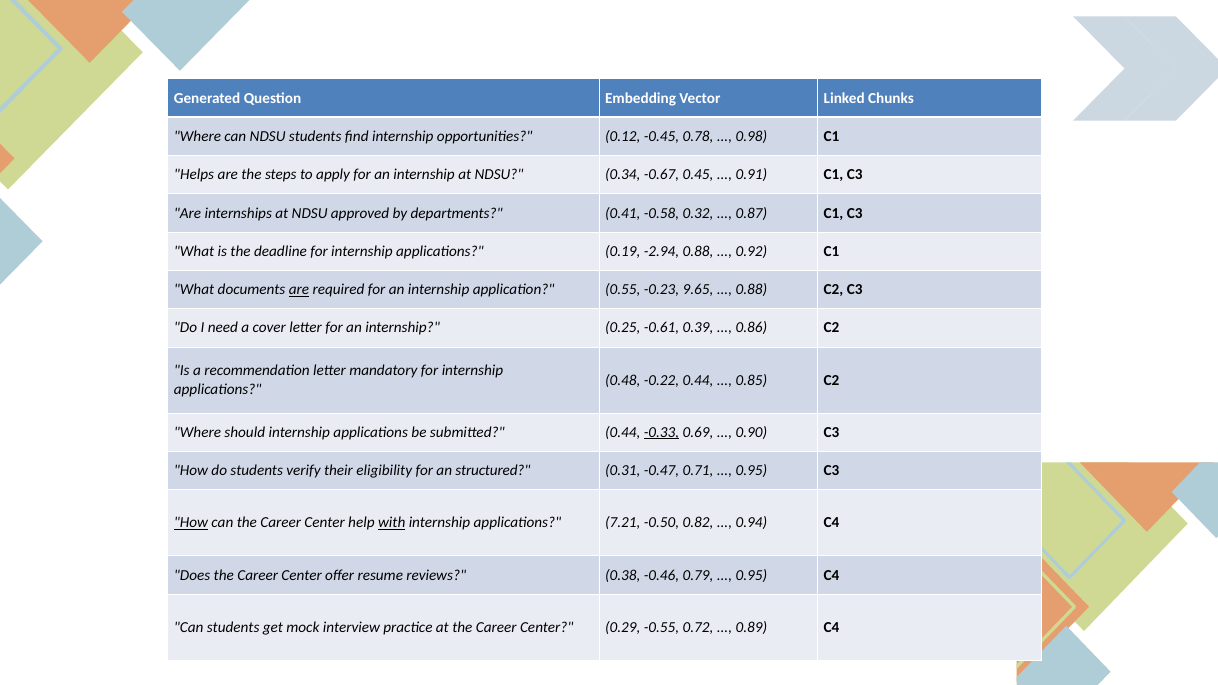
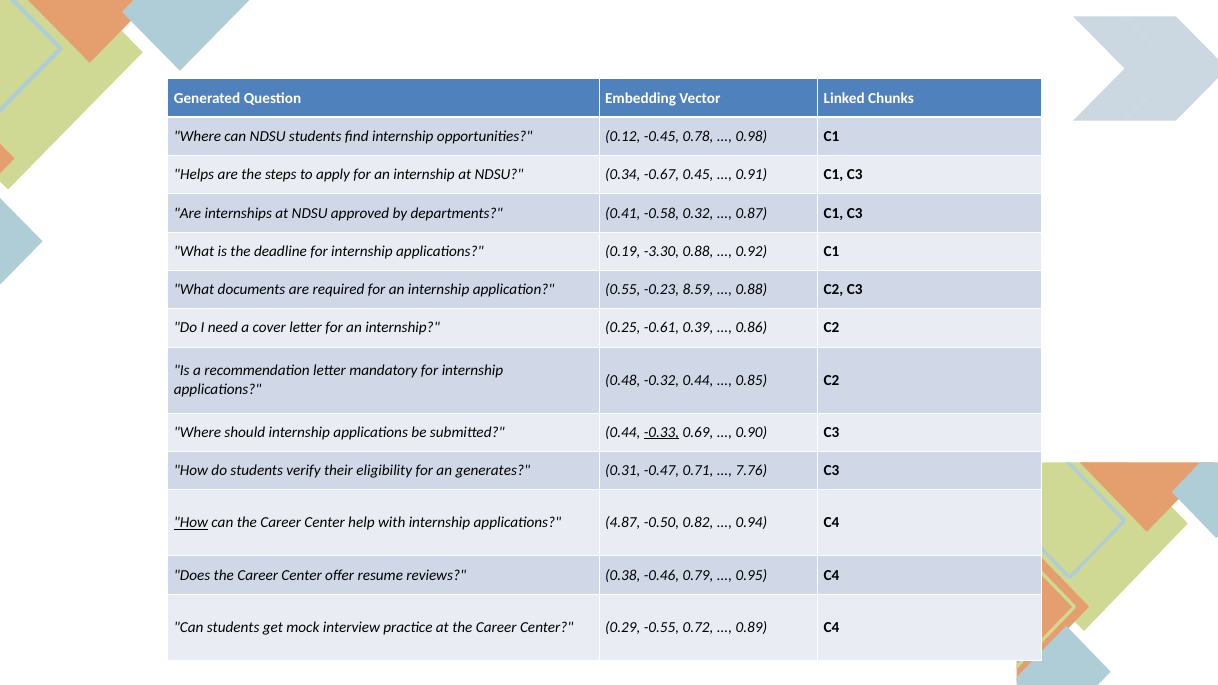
-2.94: -2.94 -> -3.30
are at (299, 290) underline: present -> none
9.65: 9.65 -> 8.59
-0.22: -0.22 -> -0.32
structured: structured -> generates
0.95 at (751, 471): 0.95 -> 7.76
with underline: present -> none
7.21: 7.21 -> 4.87
